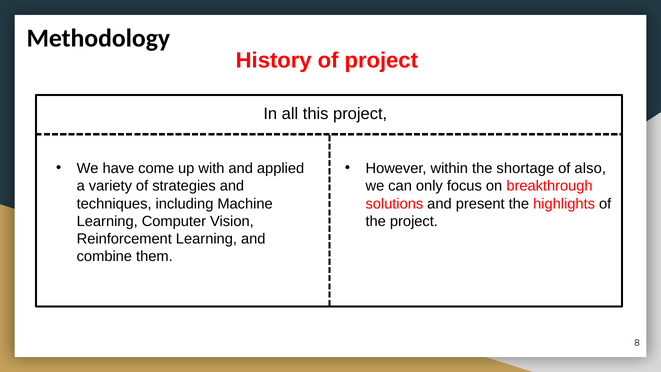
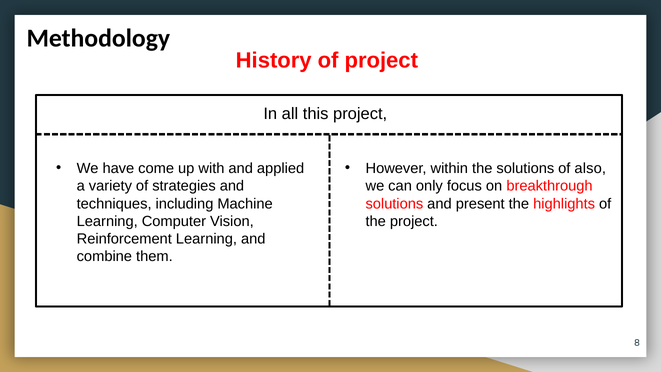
the shortage: shortage -> solutions
